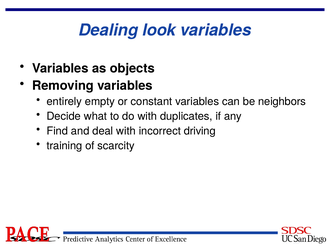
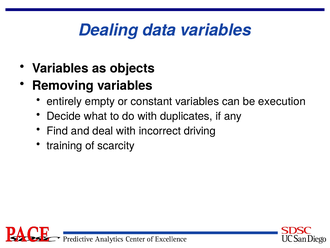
look: look -> data
neighbors: neighbors -> execution
